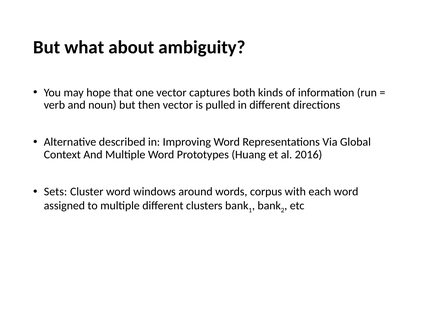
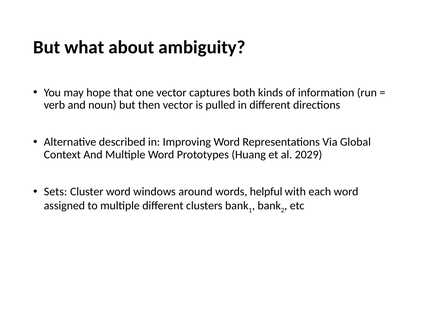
2016: 2016 -> 2029
corpus: corpus -> helpful
